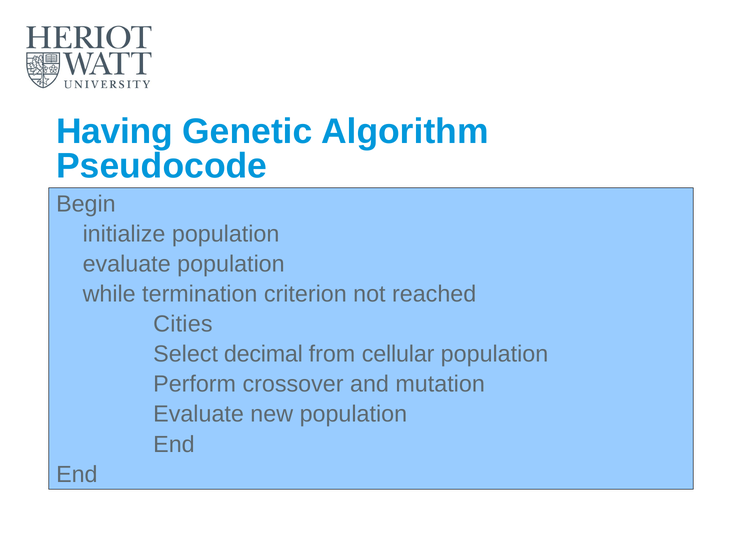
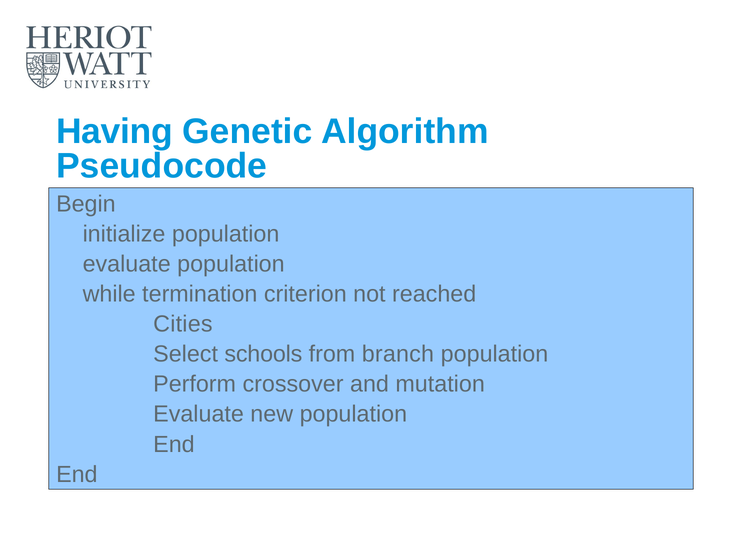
decimal: decimal -> schools
cellular: cellular -> branch
